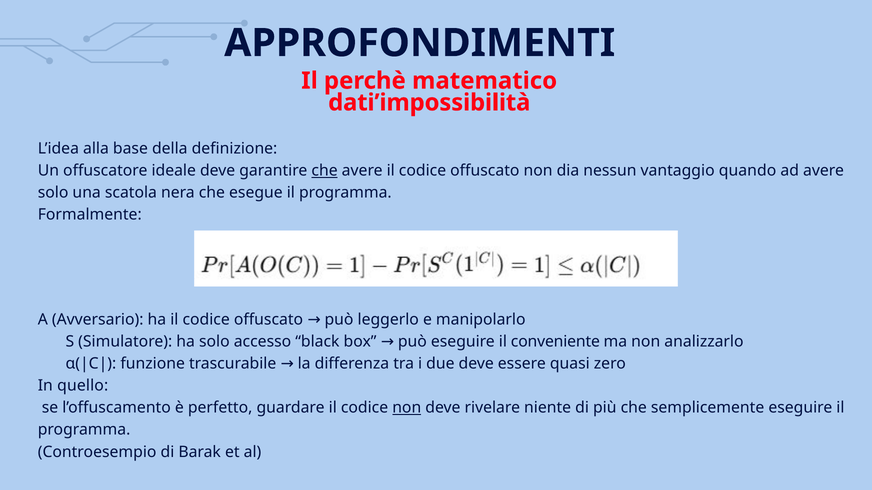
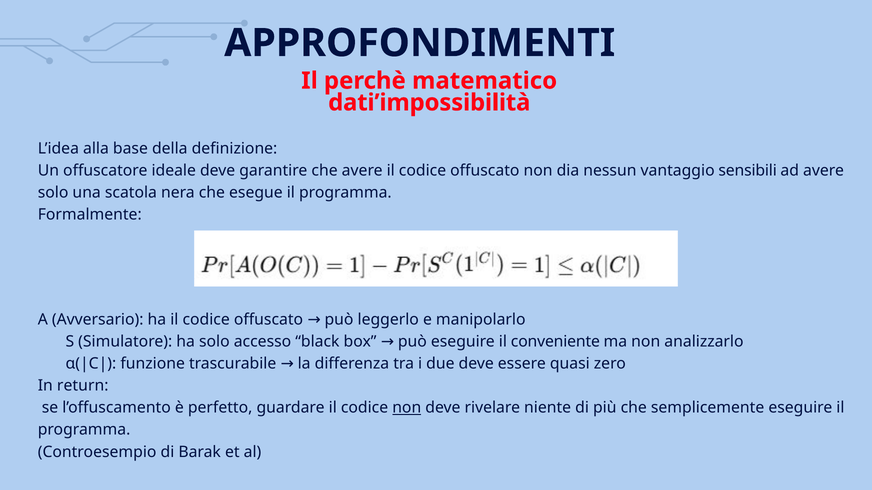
che at (325, 171) underline: present -> none
quando: quando -> sensibili
quello: quello -> return
